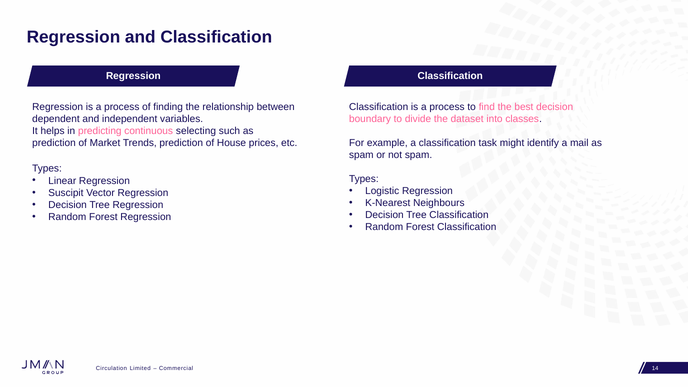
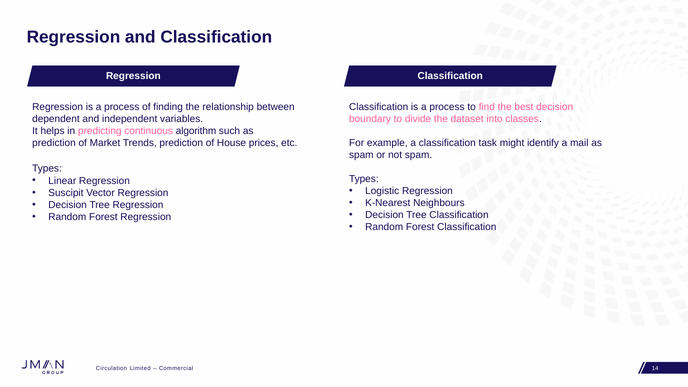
selecting: selecting -> algorithm
